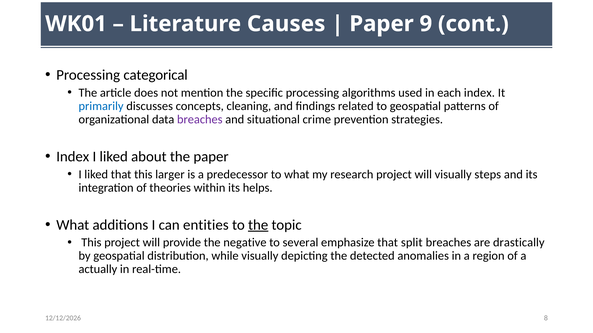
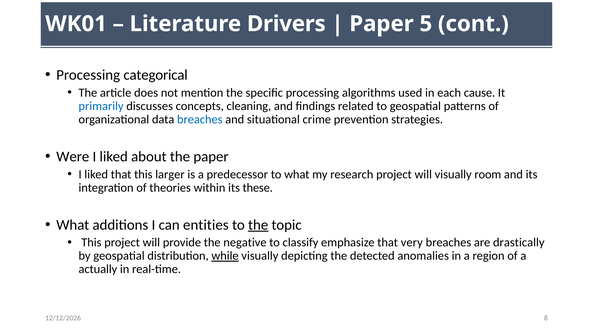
Causes: Causes -> Drivers
9: 9 -> 5
each index: index -> cause
breaches at (200, 120) colour: purple -> blue
Index at (73, 157): Index -> Were
steps: steps -> room
helps: helps -> these
several: several -> classify
split: split -> very
while underline: none -> present
